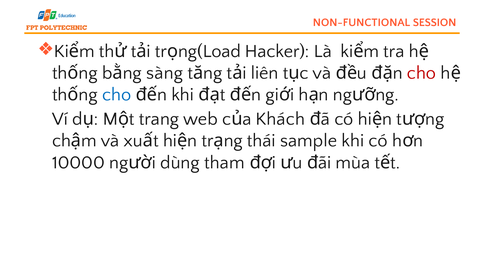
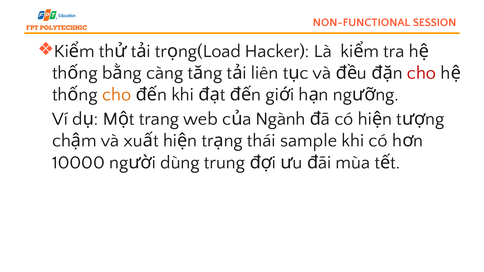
sàng: sàng -> càng
cho at (117, 95) colour: blue -> orange
Khách: Khách -> Ngành
tham: tham -> trung
